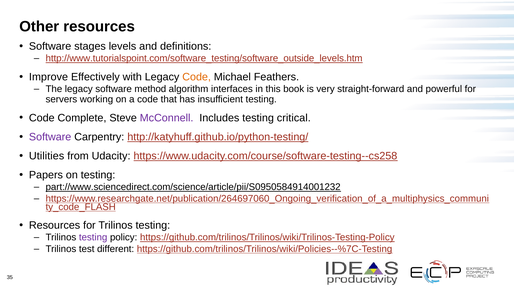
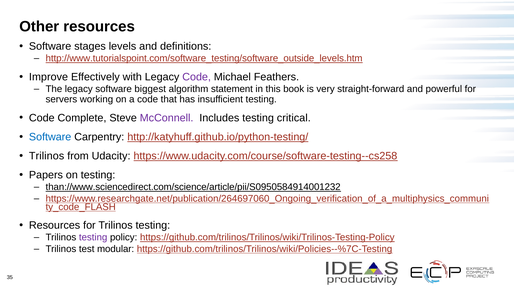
Code at (197, 77) colour: orange -> purple
method: method -> biggest
interfaces: interfaces -> statement
Software at (50, 137) colour: purple -> blue
Utilities at (47, 156): Utilities -> Trilinos
part://www.sciencedirect.com/science/article/pii/S0950584914001232: part://www.sciencedirect.com/science/article/pii/S0950584914001232 -> than://www.sciencedirect.com/science/article/pii/S0950584914001232
different: different -> modular
